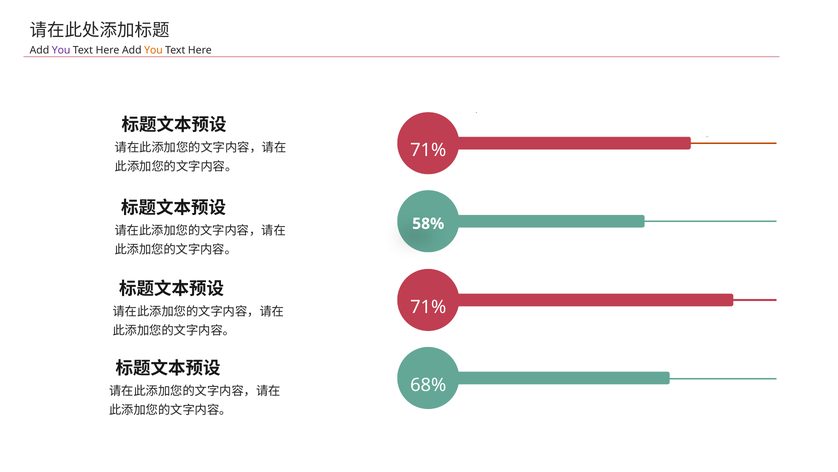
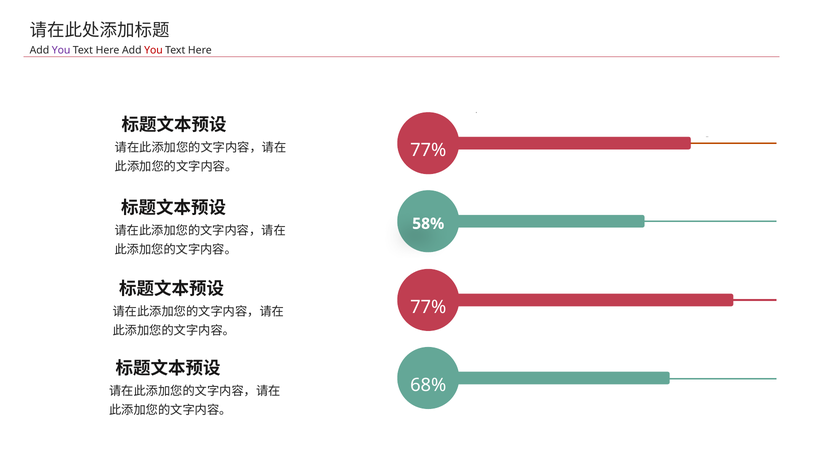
You at (153, 50) colour: orange -> red
71% at (428, 150): 71% -> 77%
71% at (428, 307): 71% -> 77%
